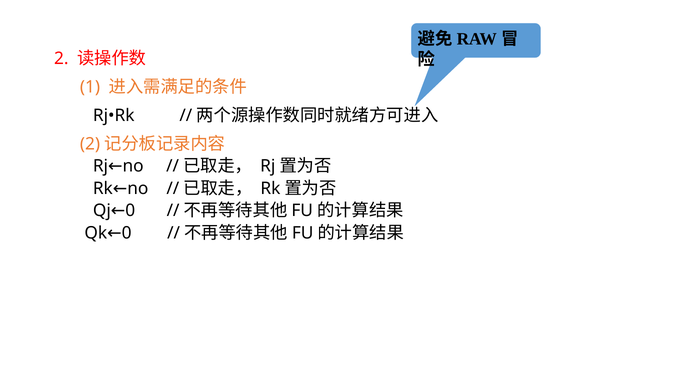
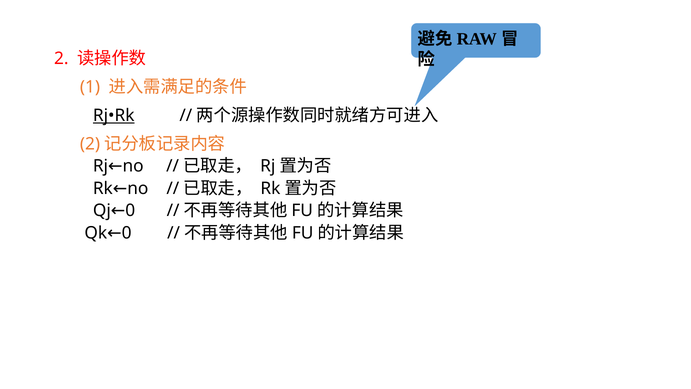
Rj•Rk underline: none -> present
